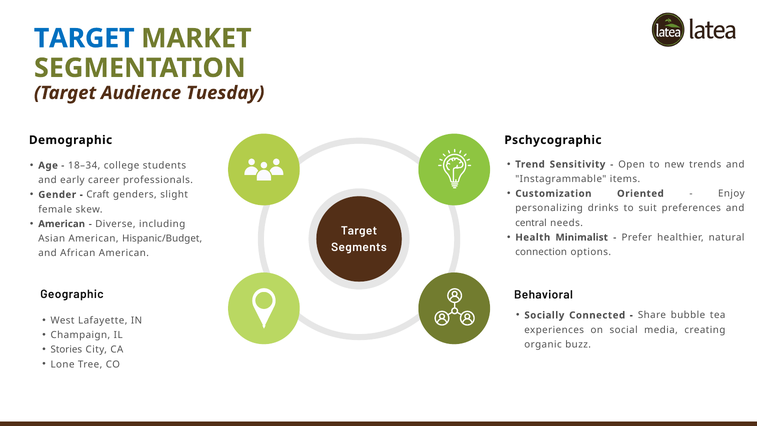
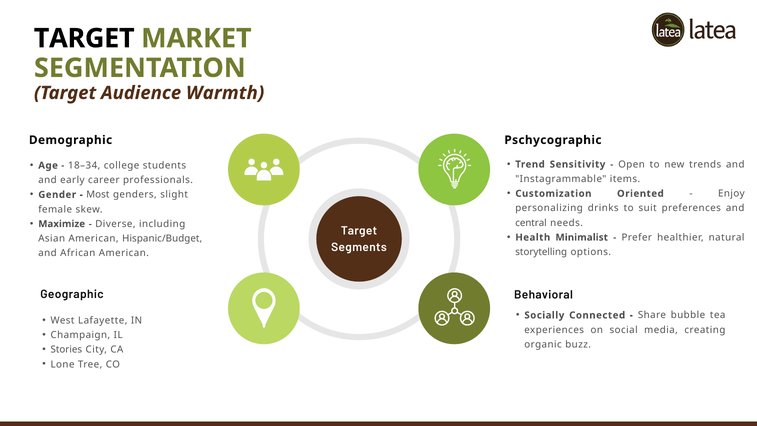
TARGET at (84, 38) colour: blue -> black
Tuesday: Tuesday -> Warmth
Craft: Craft -> Most
American at (62, 224): American -> Maximize
connection: connection -> storytelling
